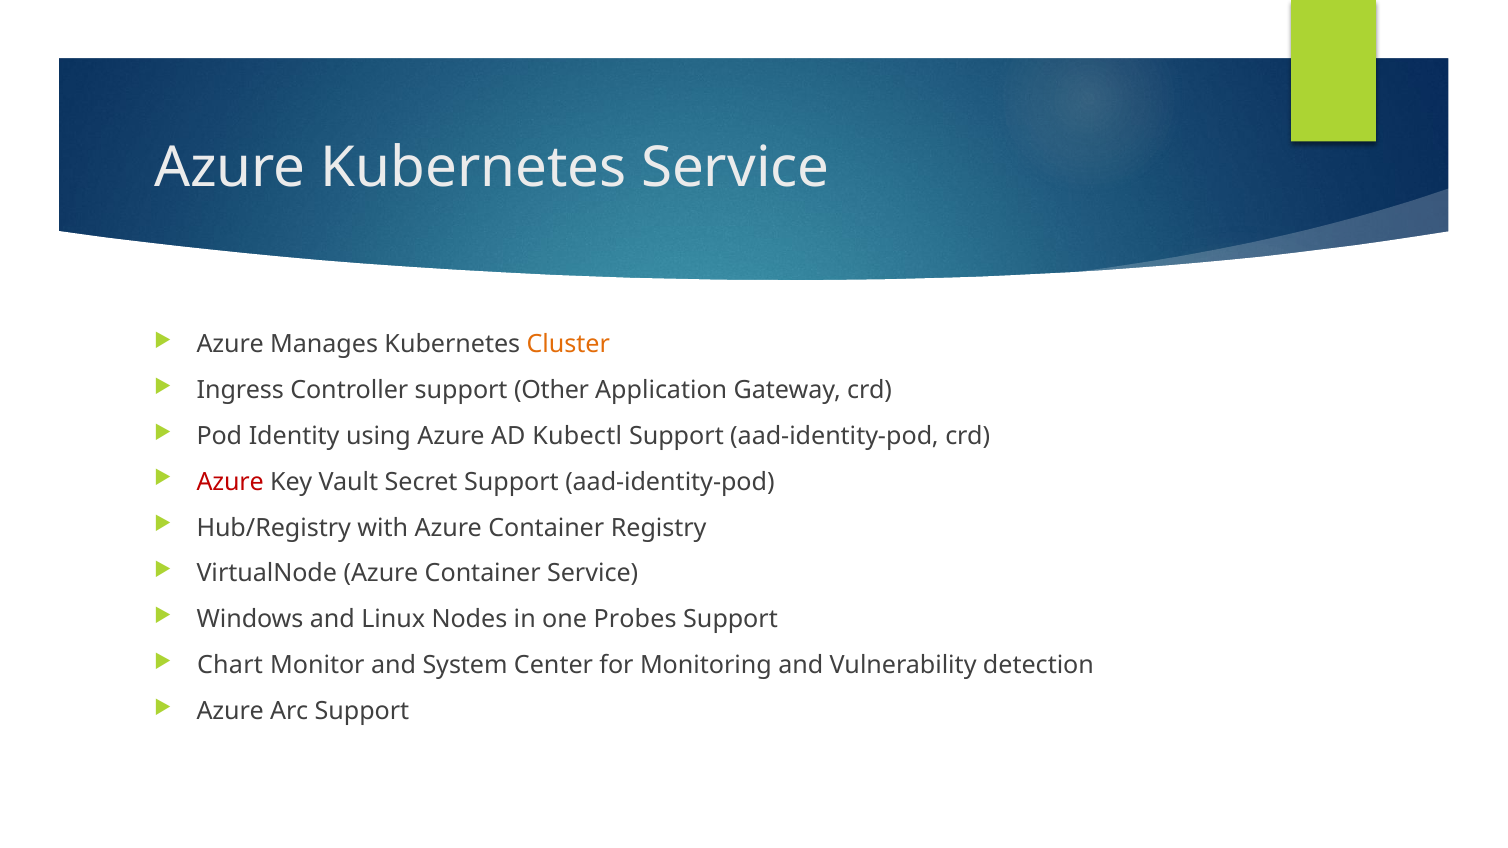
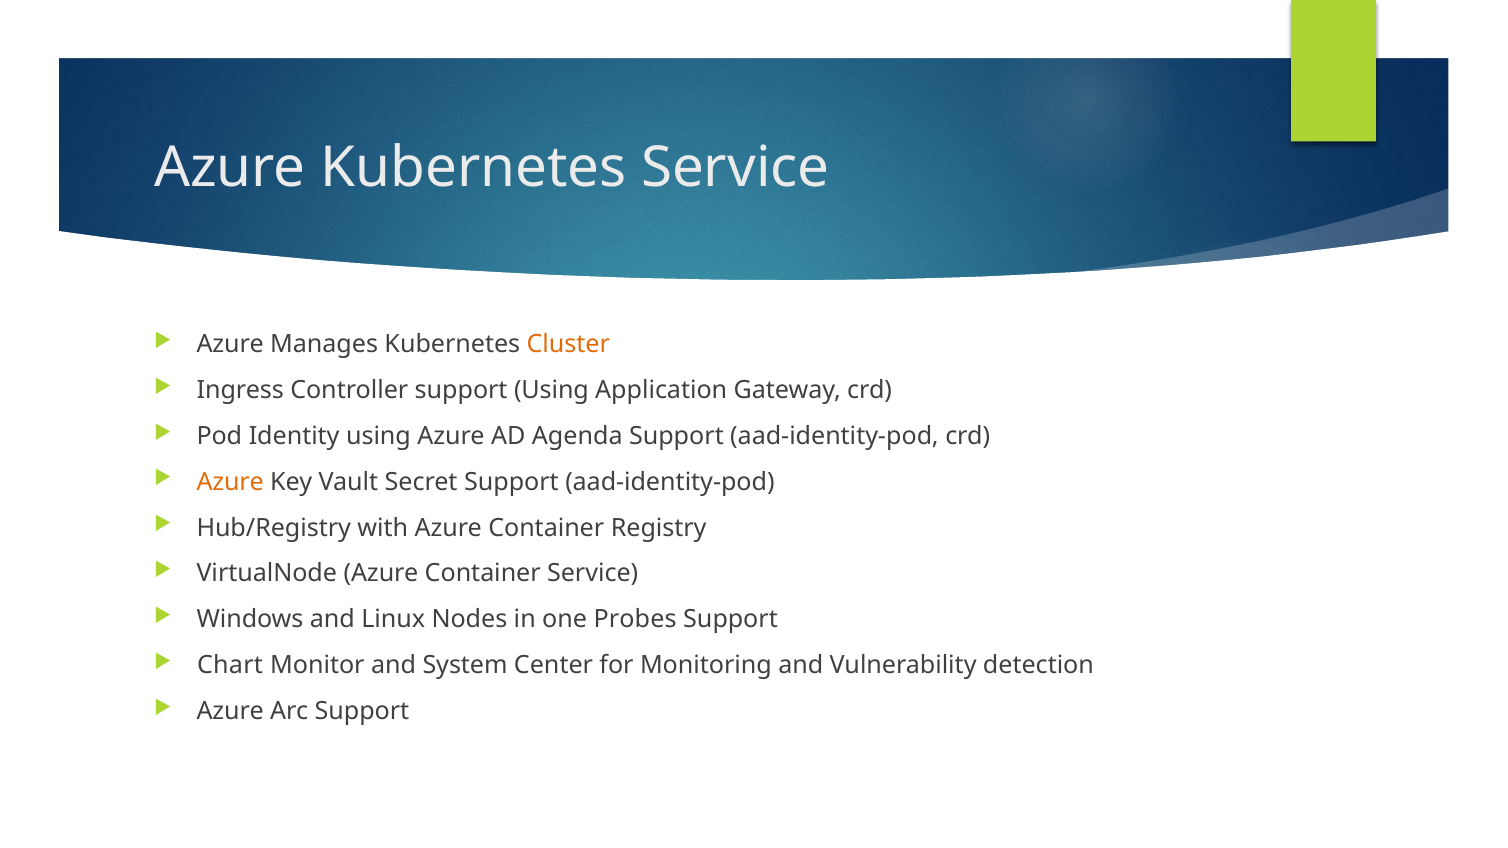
support Other: Other -> Using
Kubectl: Kubectl -> Agenda
Azure at (230, 482) colour: red -> orange
